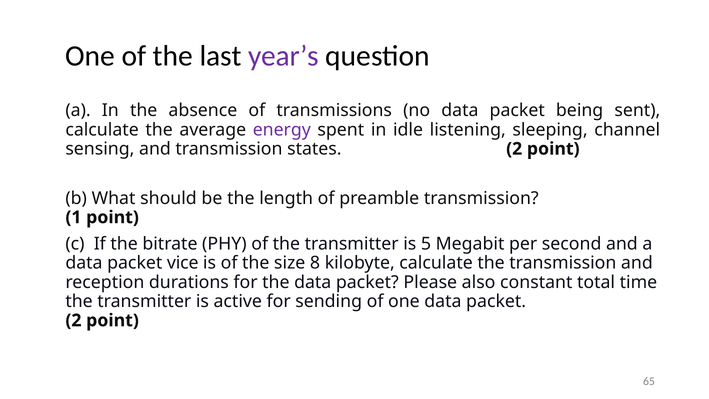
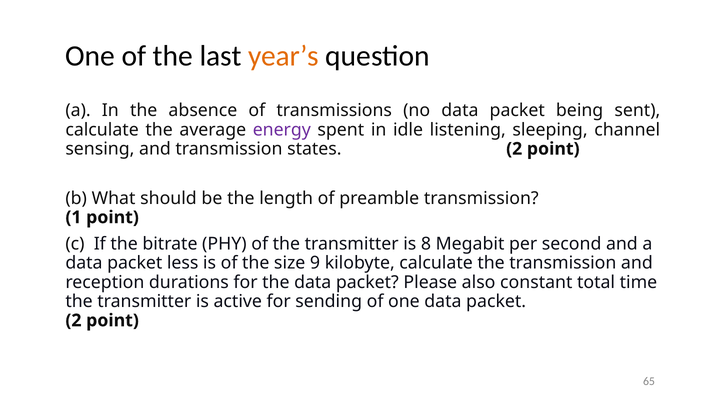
year’s colour: purple -> orange
5: 5 -> 8
vice: vice -> less
8: 8 -> 9
